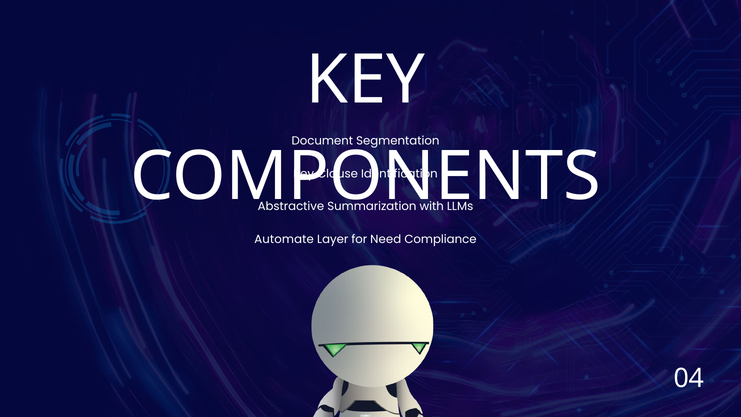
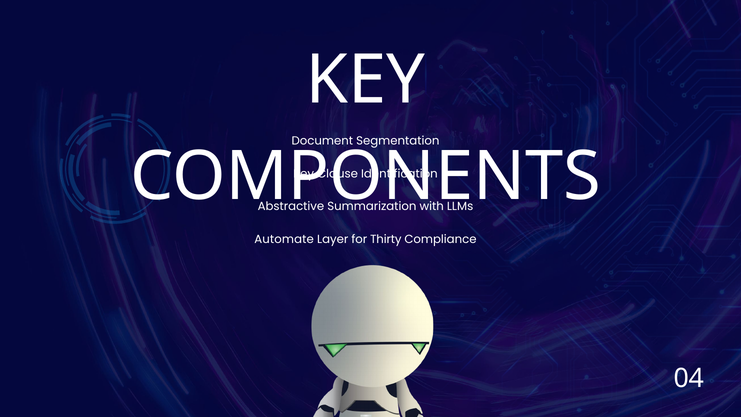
Need: Need -> Thirty
